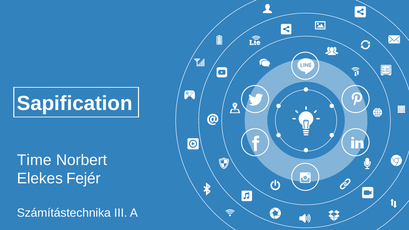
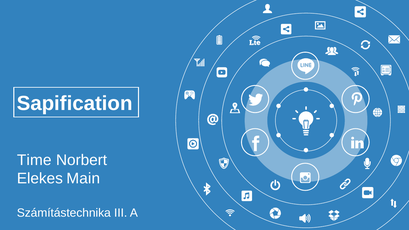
Fejér: Fejér -> Main
